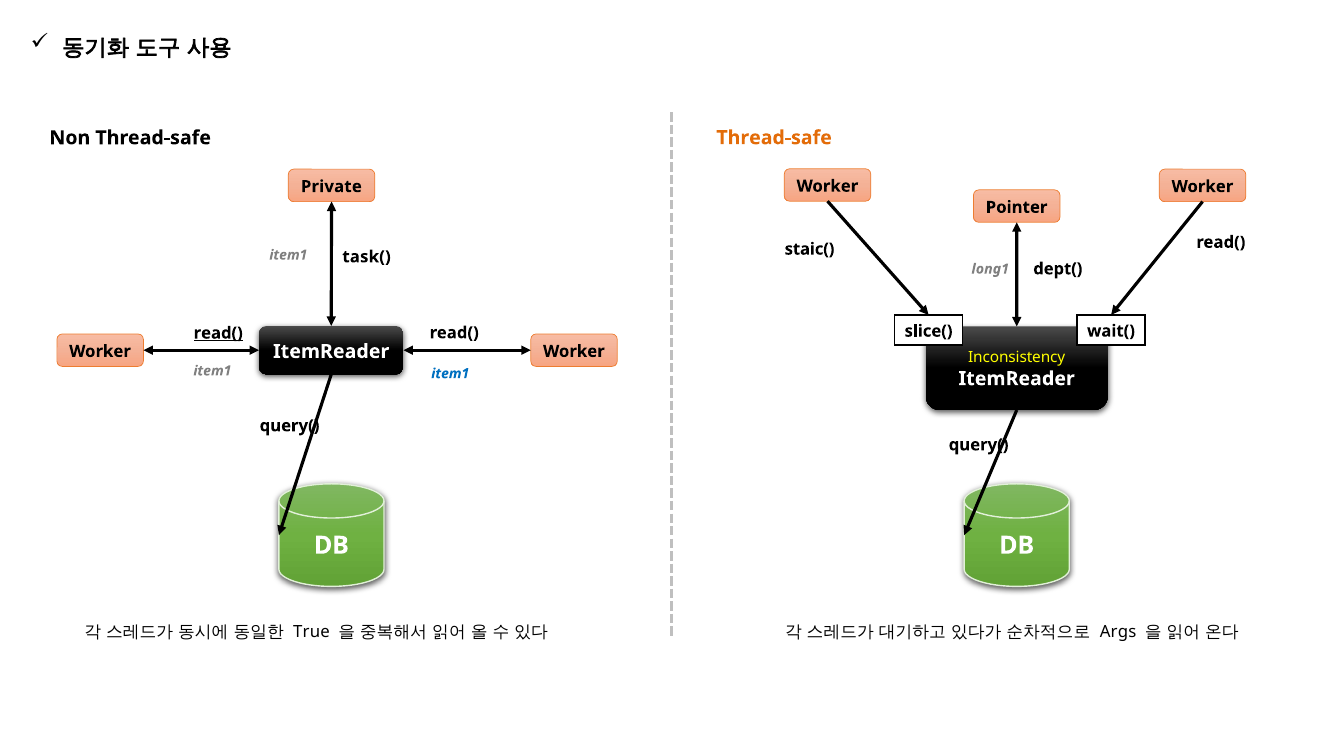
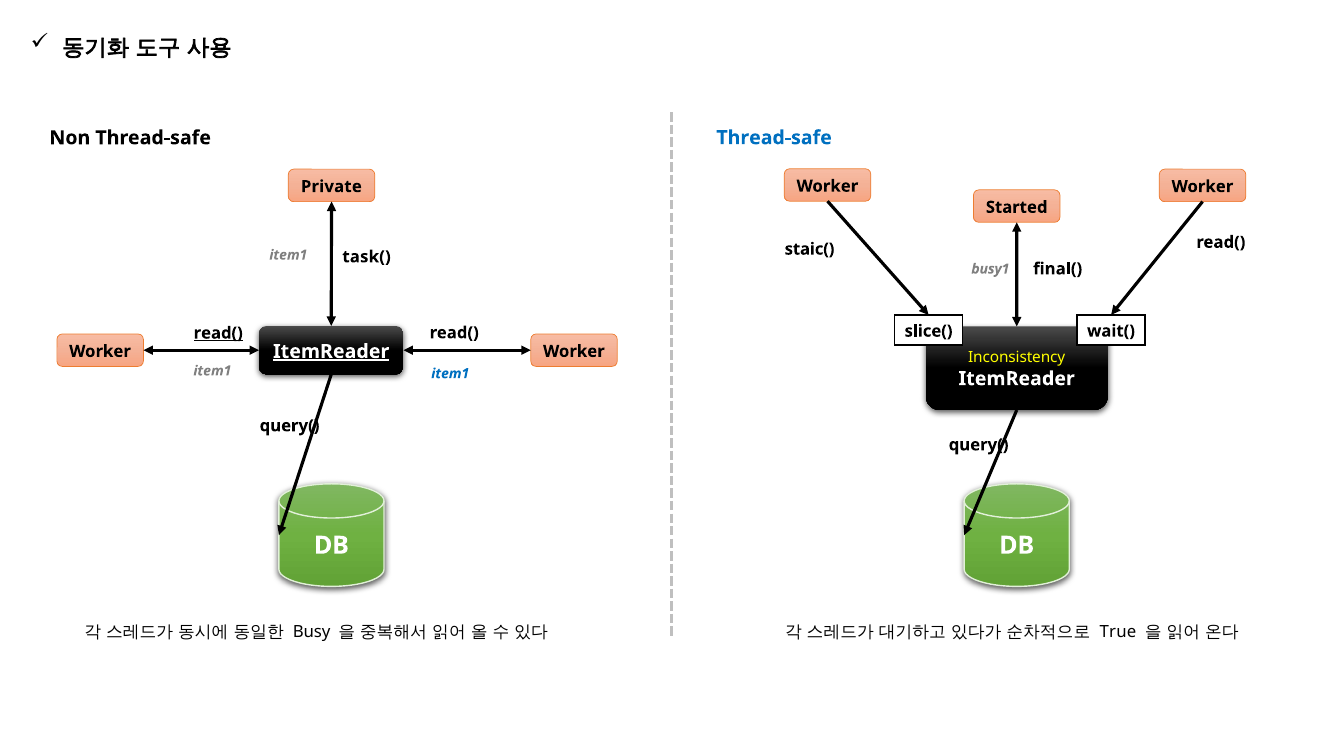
Thread-safe at (774, 138) colour: orange -> blue
Pointer: Pointer -> Started
dept(: dept( -> final(
long1: long1 -> busy1
ItemReader at (331, 352) underline: none -> present
Args: Args -> True
True: True -> Busy
